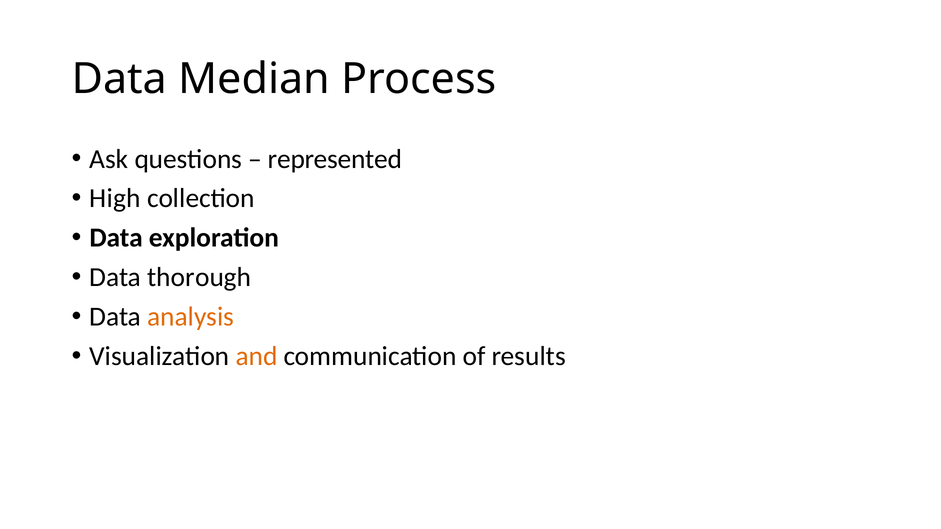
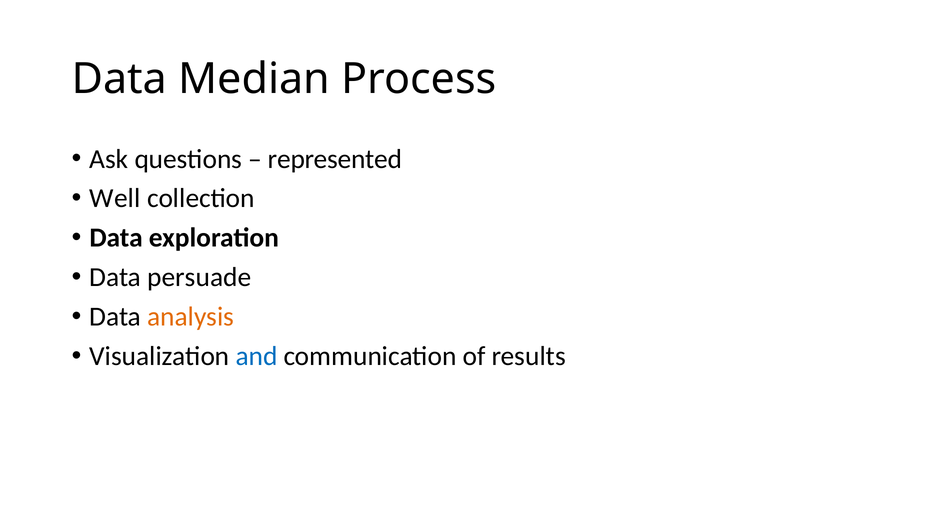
High: High -> Well
thorough: thorough -> persuade
and colour: orange -> blue
